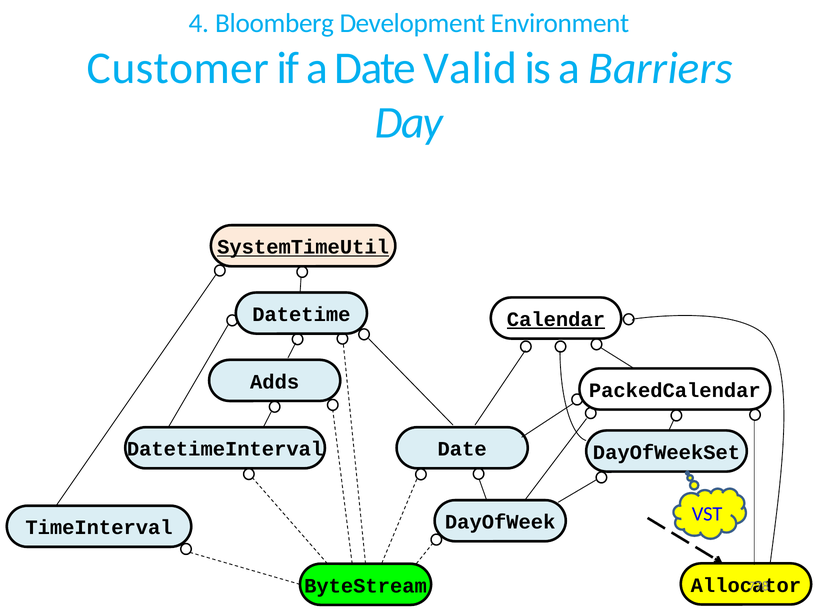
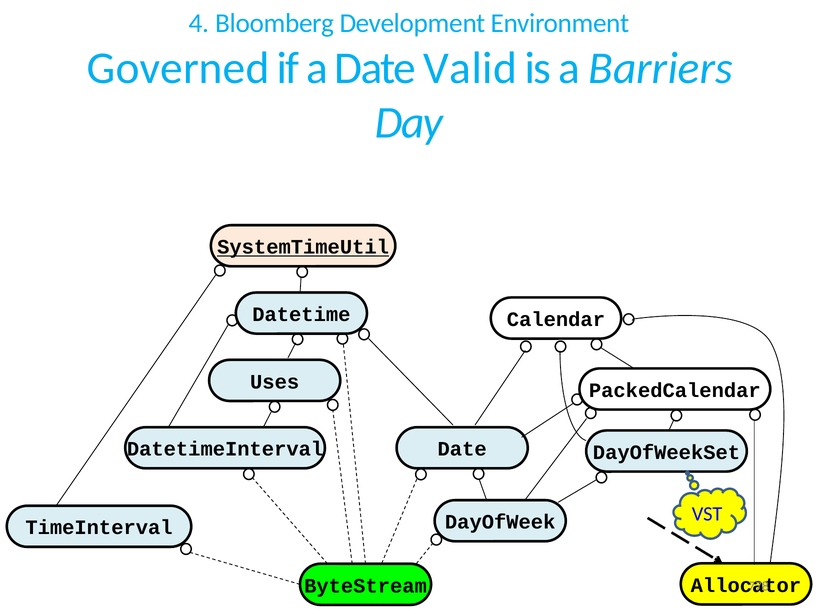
Customer: Customer -> Governed
Calendar underline: present -> none
Adds: Adds -> Uses
